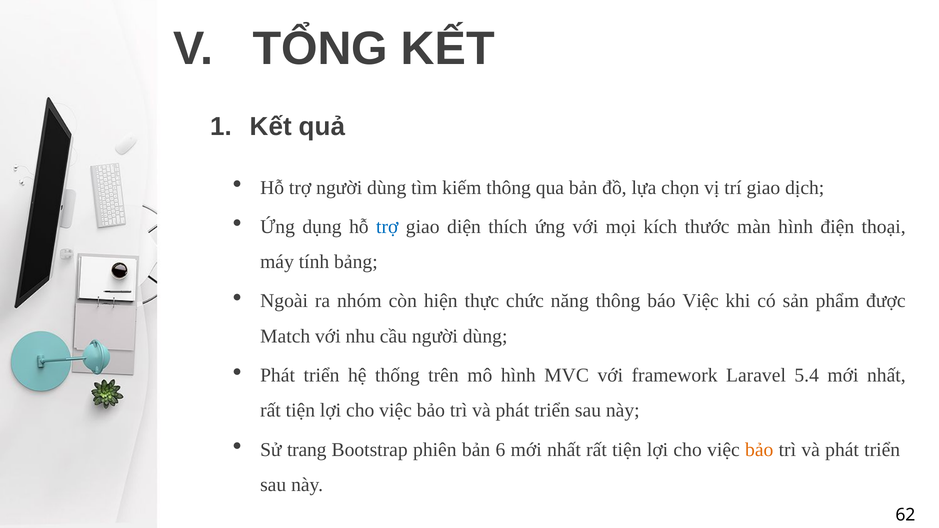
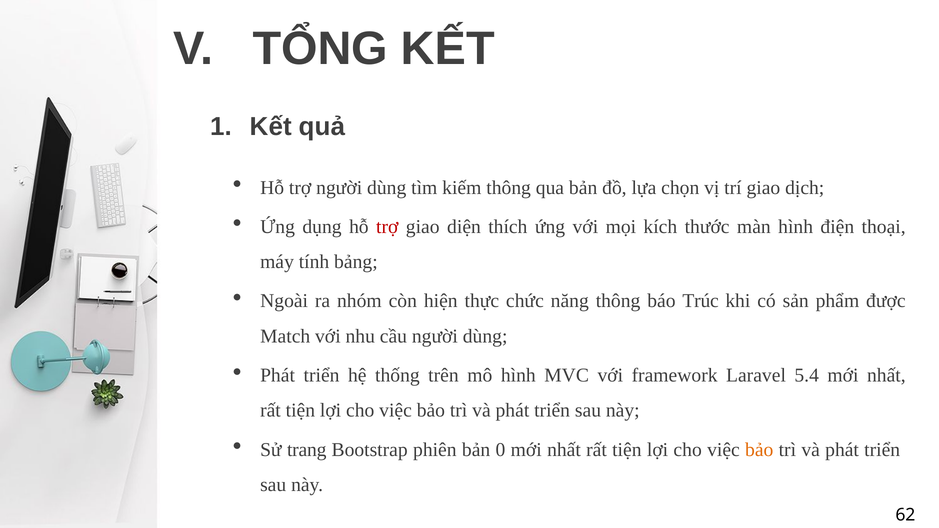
trợ at (387, 227) colour: blue -> red
báo Việc: Việc -> Trúc
6: 6 -> 0
